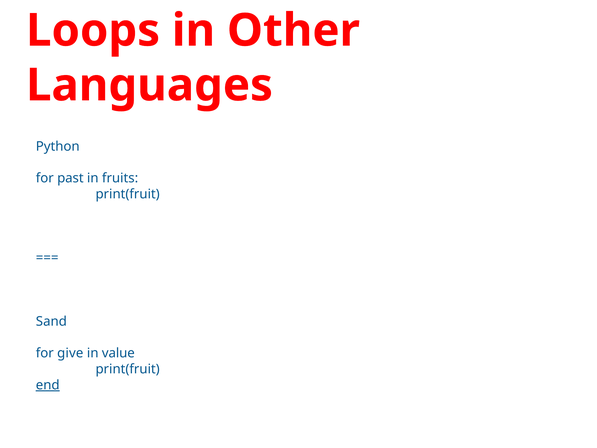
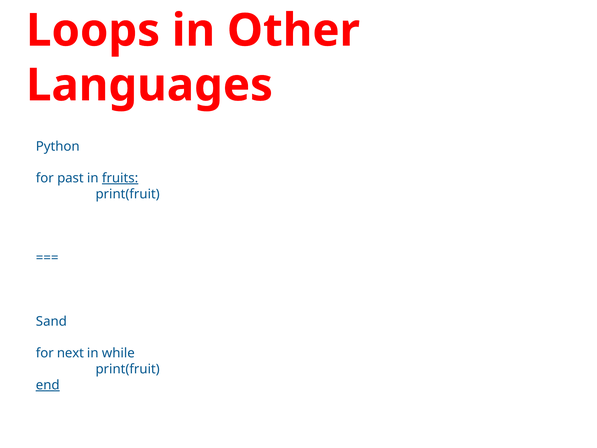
fruits underline: none -> present
give: give -> next
value: value -> while
